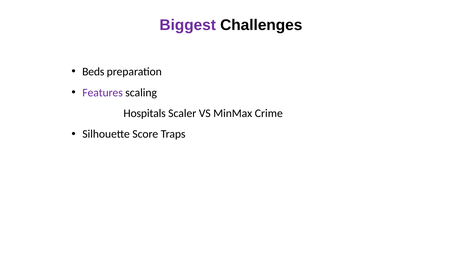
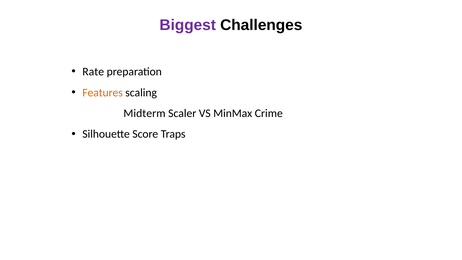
Beds: Beds -> Rate
Features colour: purple -> orange
Hospitals: Hospitals -> Midterm
